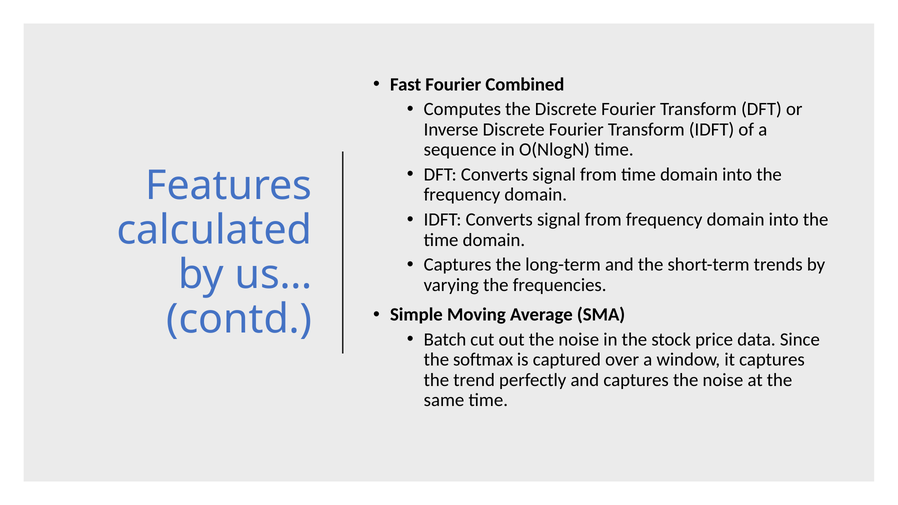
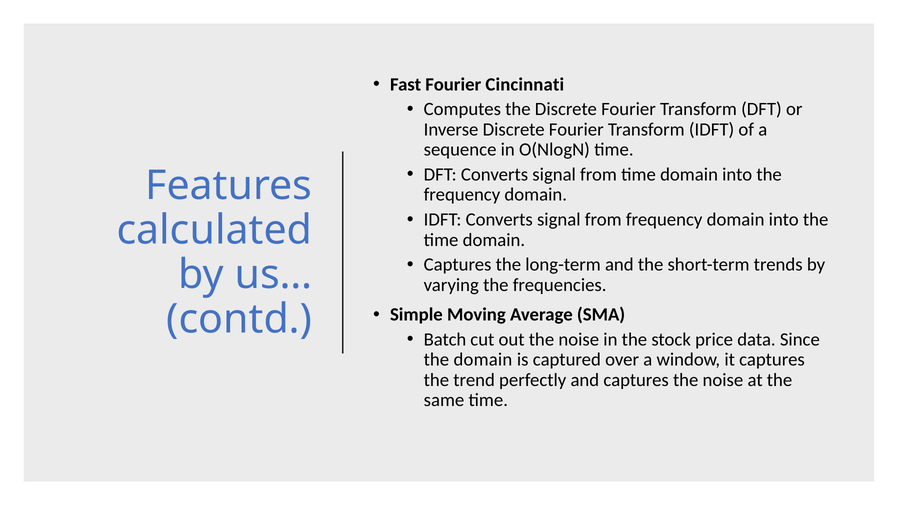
Combined: Combined -> Cincinnati
the softmax: softmax -> domain
